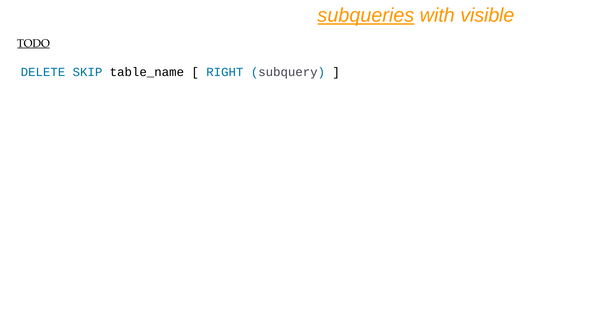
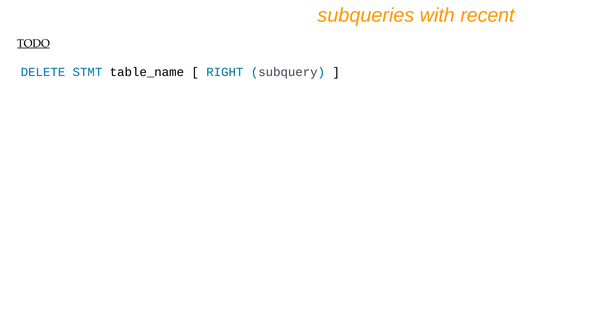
subqueries underline: present -> none
visible: visible -> recent
SKIP: SKIP -> STMT
